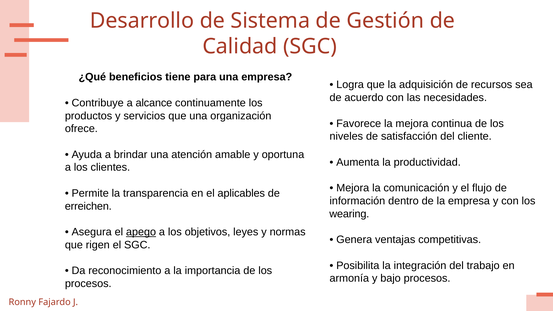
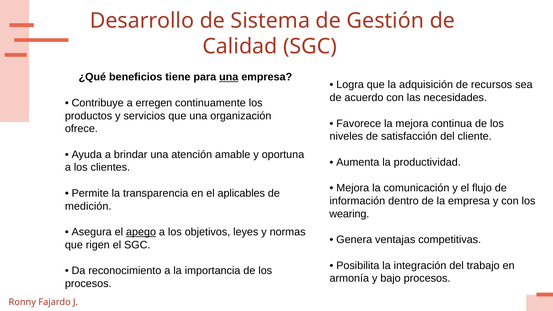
una at (229, 77) underline: none -> present
alcance: alcance -> erregen
erreichen: erreichen -> medición
